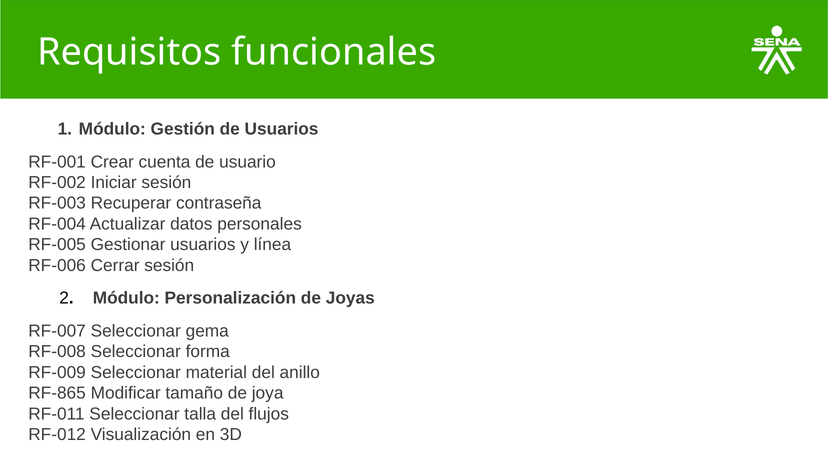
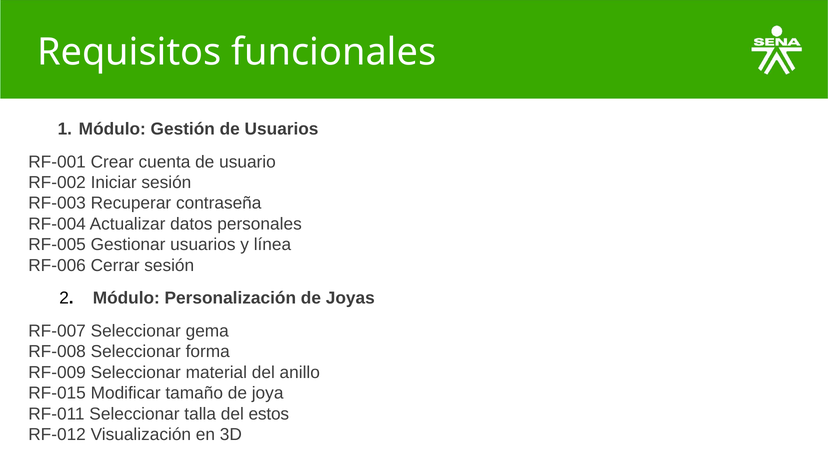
RF-865: RF-865 -> RF-015
flujos: flujos -> estos
